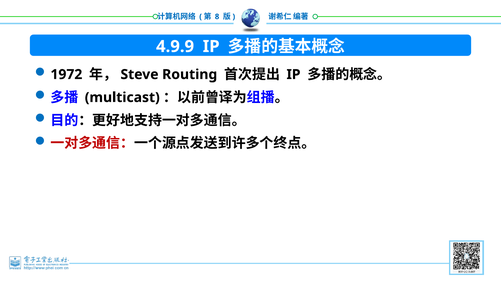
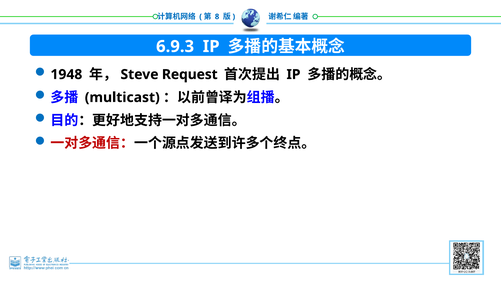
4.9.9: 4.9.9 -> 6.9.3
1972: 1972 -> 1948
Routing: Routing -> Request
